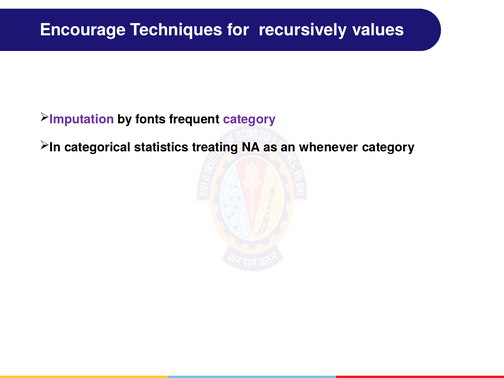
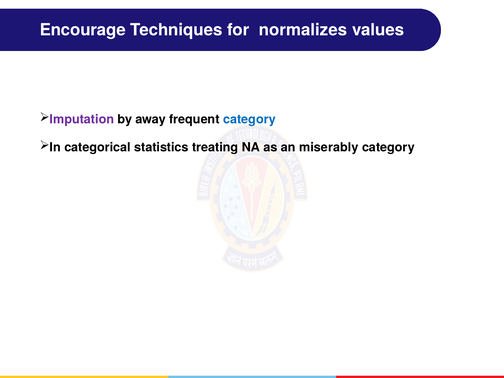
recursively: recursively -> normalizes
fonts: fonts -> away
category at (249, 119) colour: purple -> blue
whenever: whenever -> miserably
